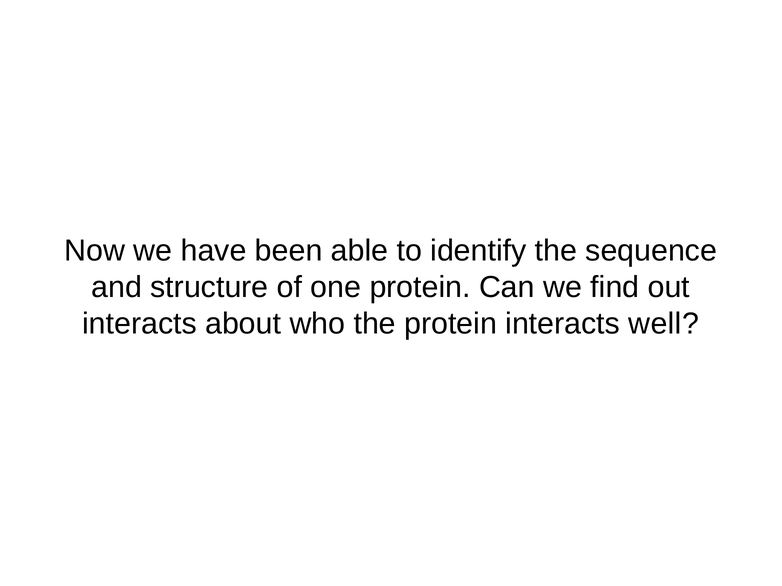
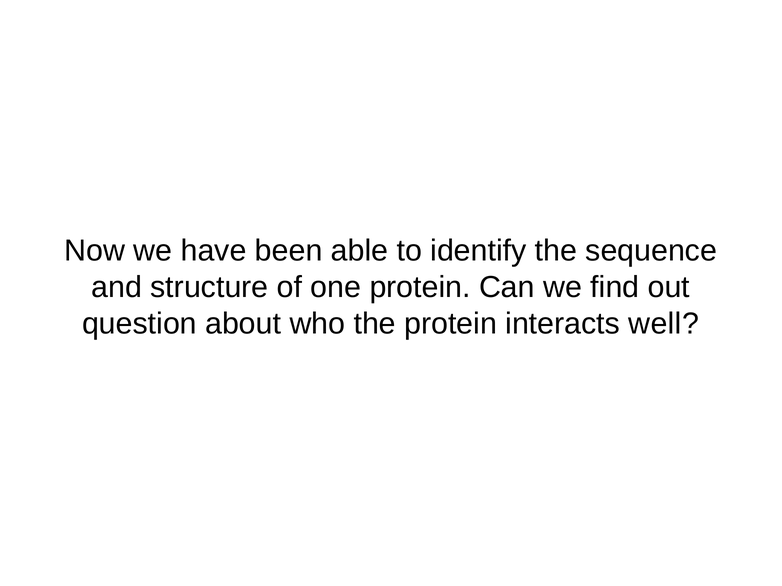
interacts at (139, 324): interacts -> question
